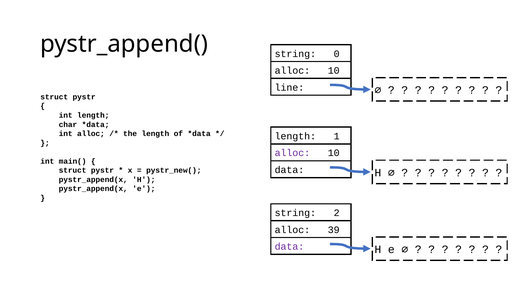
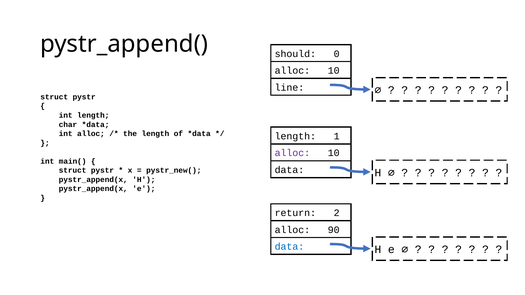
string at (295, 54): string -> should
string at (295, 213): string -> return
39: 39 -> 90
data at (289, 247) colour: purple -> blue
